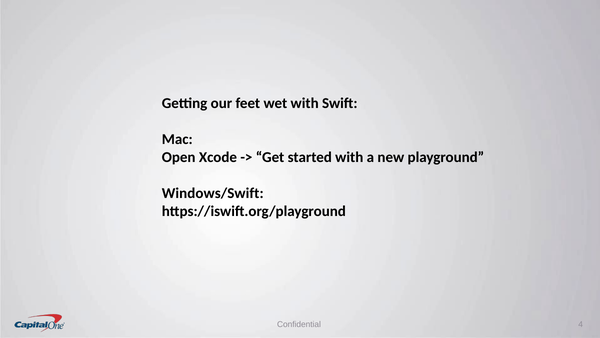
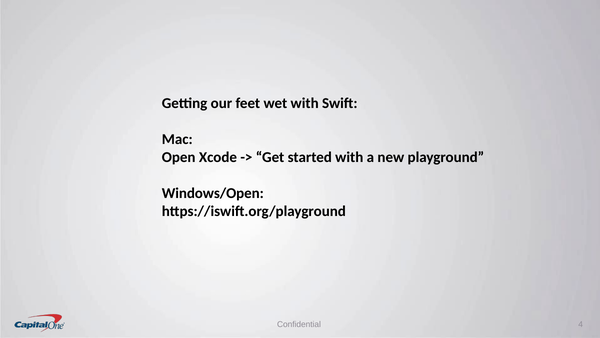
Windows/Swift: Windows/Swift -> Windows/Open
